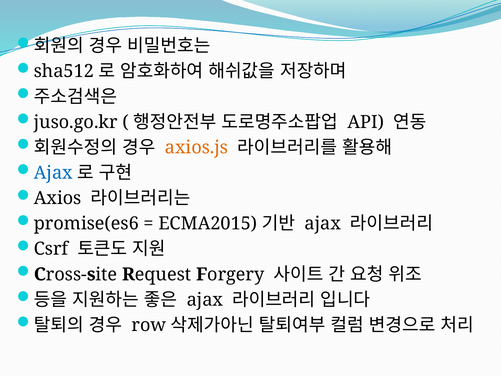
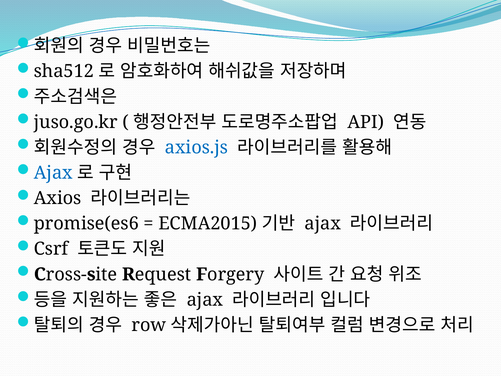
axios.js colour: orange -> blue
